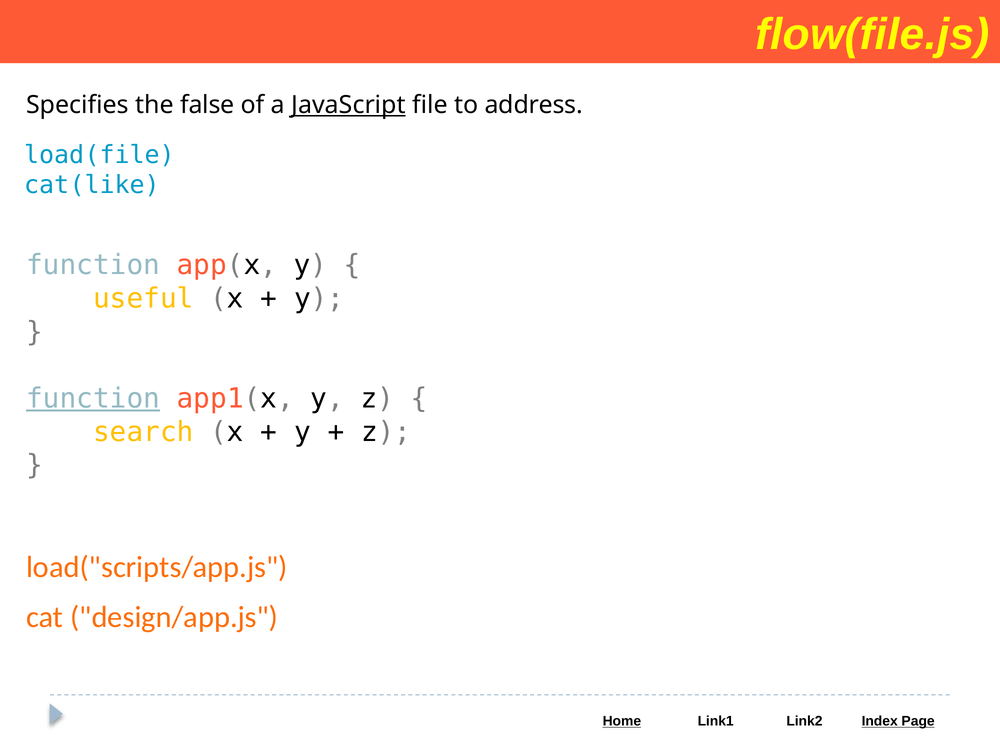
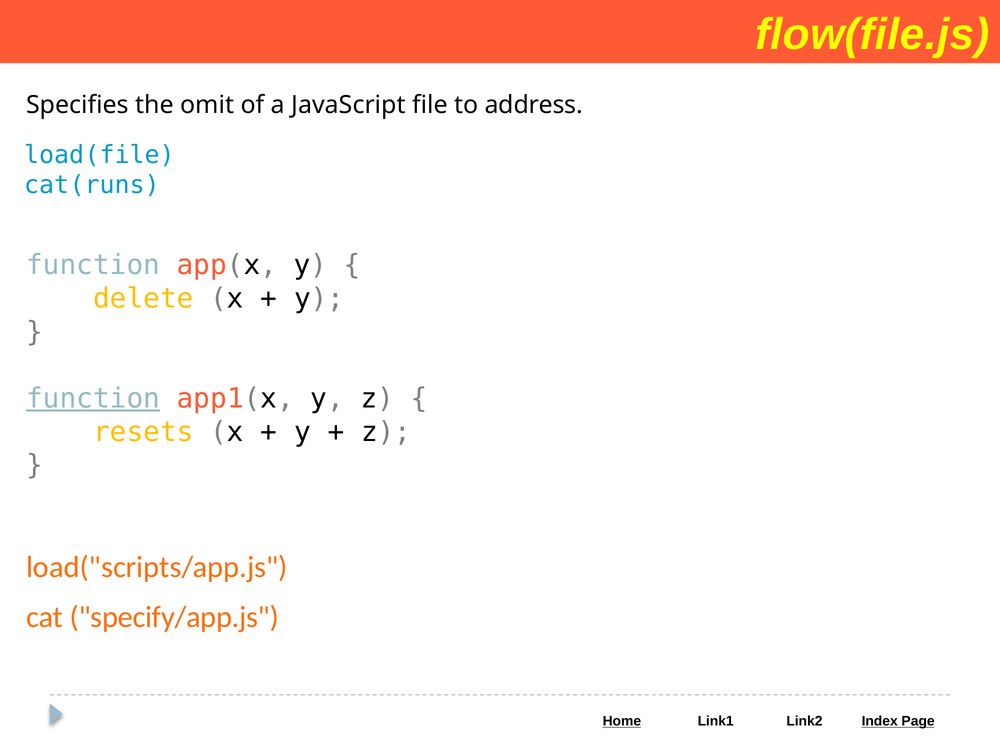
false: false -> omit
JavaScript underline: present -> none
cat(like: cat(like -> cat(runs
useful: useful -> delete
search: search -> resets
design/app.js: design/app.js -> specify/app.js
